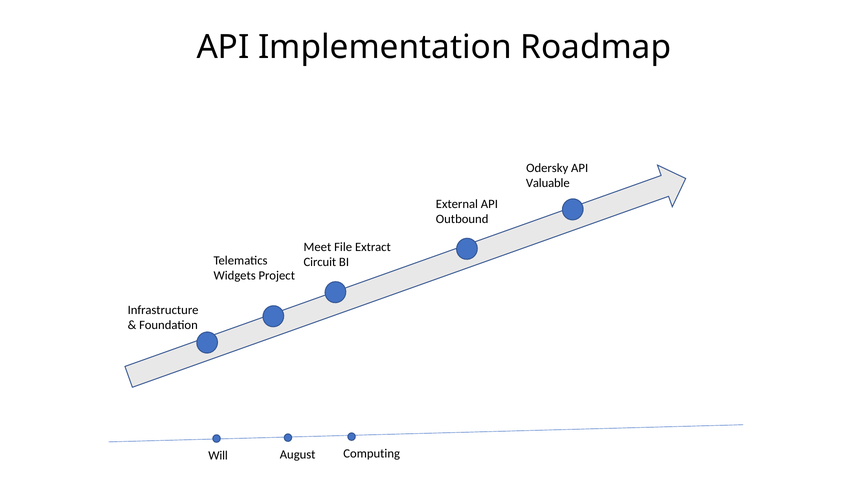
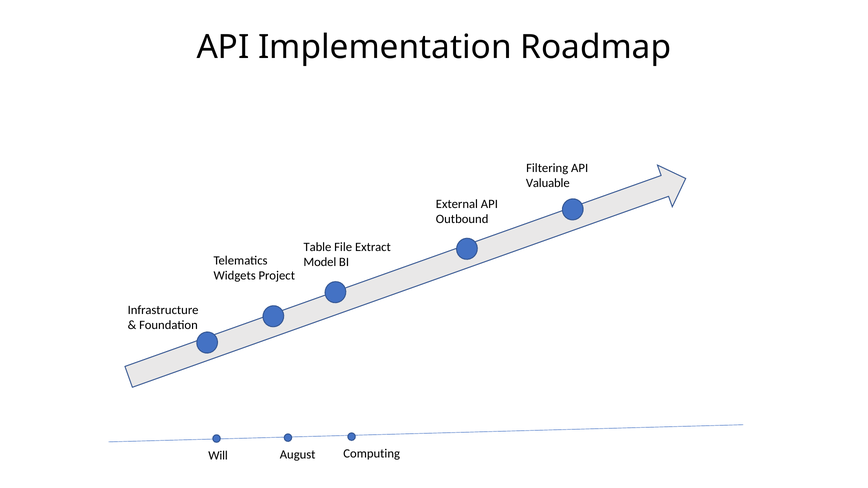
Odersky: Odersky -> Filtering
Meet: Meet -> Table
Circuit: Circuit -> Model
